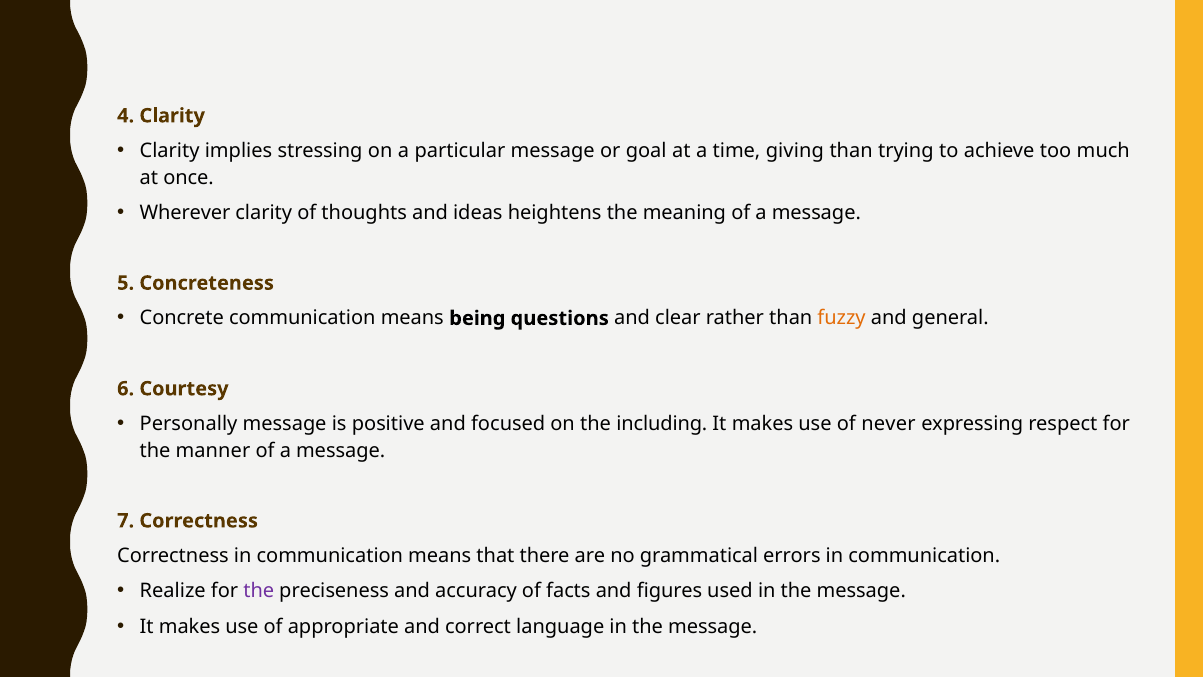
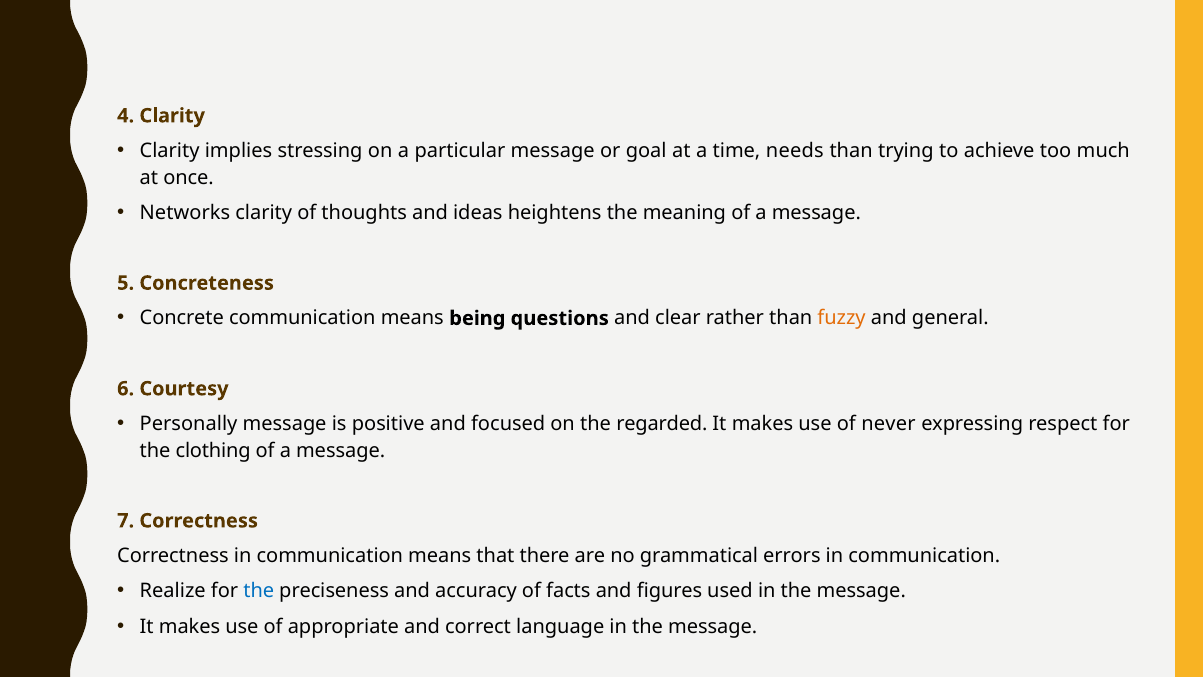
giving: giving -> needs
Wherever: Wherever -> Networks
including: including -> regarded
manner: manner -> clothing
the at (259, 591) colour: purple -> blue
